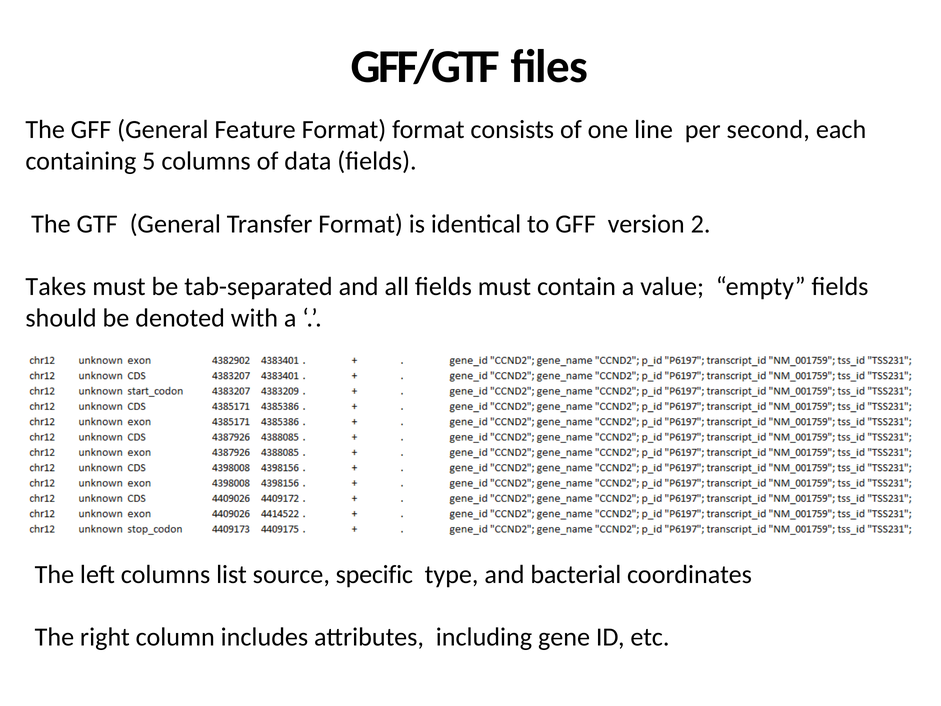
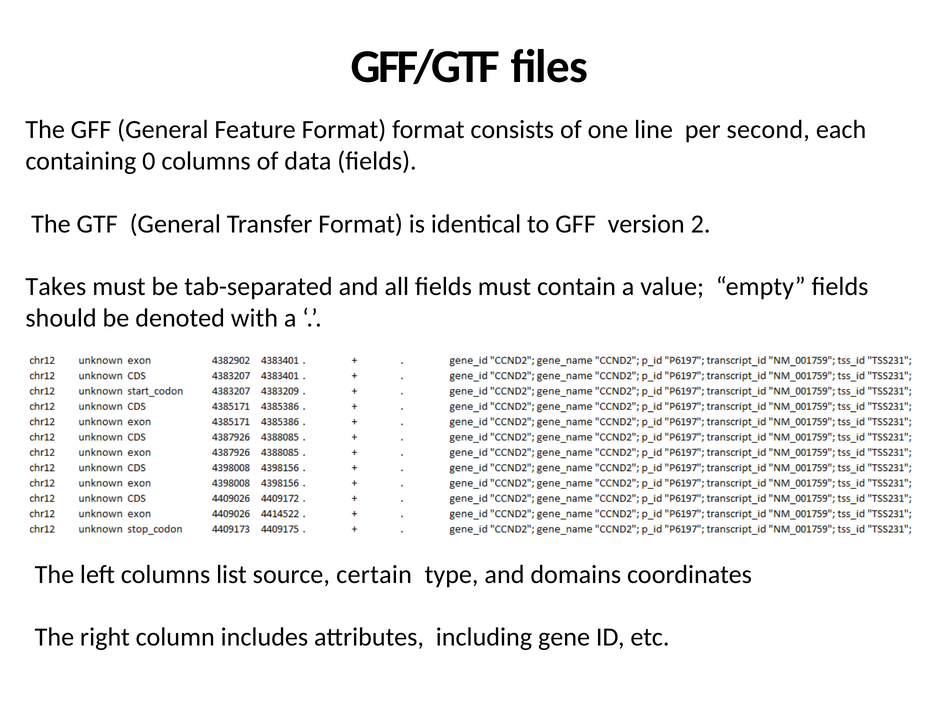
5: 5 -> 0
specific: specific -> certain
bacterial: bacterial -> domains
